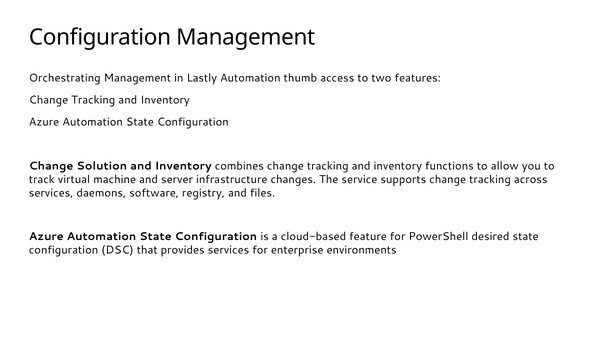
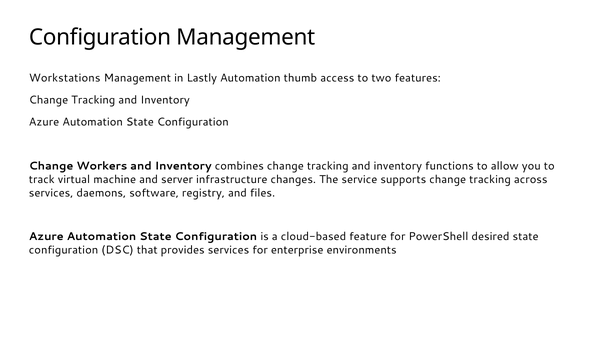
Orchestrating: Orchestrating -> Workstations
Solution: Solution -> Workers
